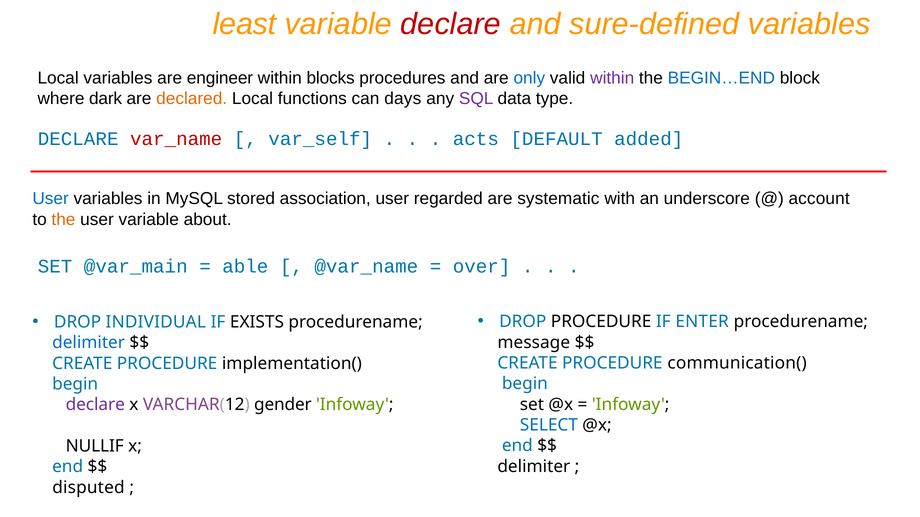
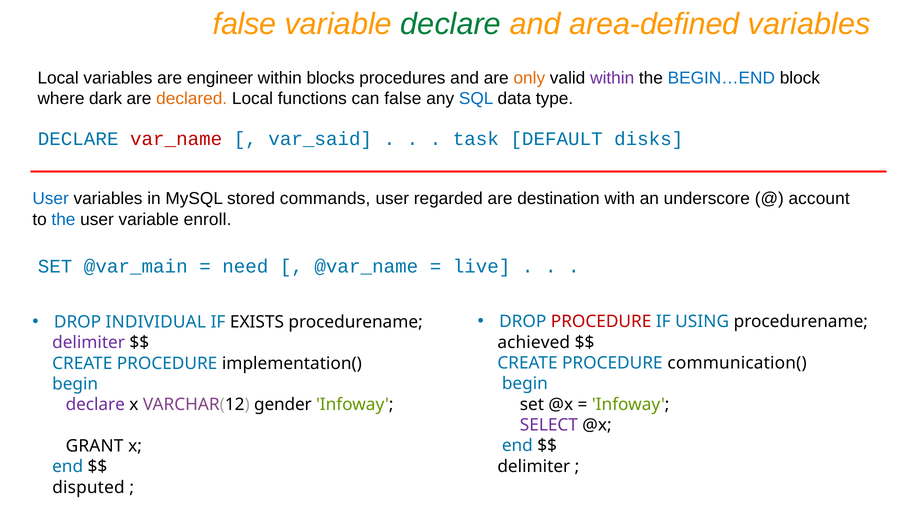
least at (245, 24): least -> false
declare at (451, 24) colour: red -> green
sure-defined: sure-defined -> area-defined
only colour: blue -> orange
can days: days -> false
SQL colour: purple -> blue
var_self: var_self -> var_said
acts: acts -> task
added: added -> disks
association: association -> commands
systematic: systematic -> destination
the at (63, 220) colour: orange -> blue
about: about -> enroll
able: able -> need
over: over -> live
PROCEDURE at (601, 322) colour: black -> red
ENTER: ENTER -> USING
message: message -> achieved
delimiter at (89, 343) colour: blue -> purple
SELECT colour: blue -> purple
NULLIF: NULLIF -> GRANT
